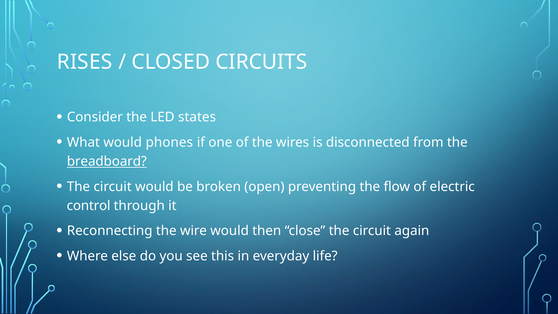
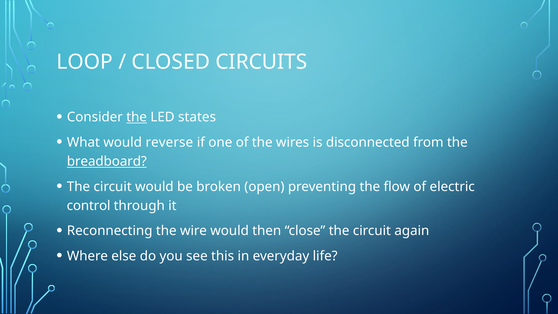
RISES: RISES -> LOOP
the at (137, 117) underline: none -> present
phones: phones -> reverse
